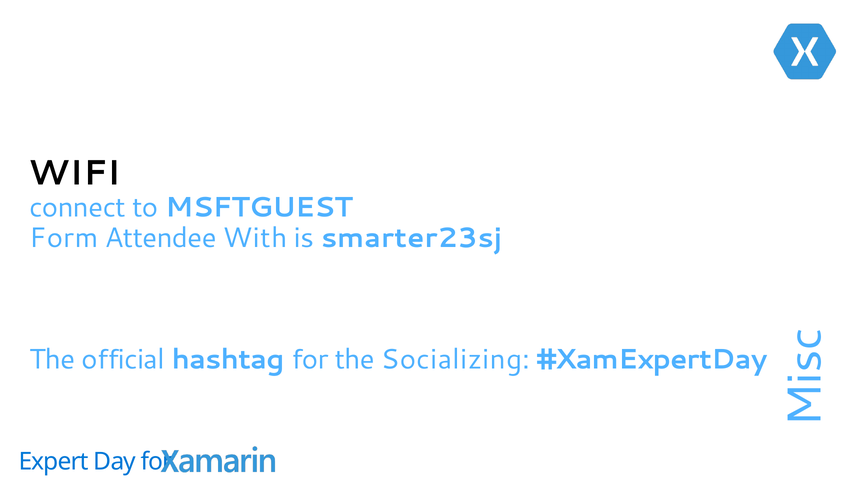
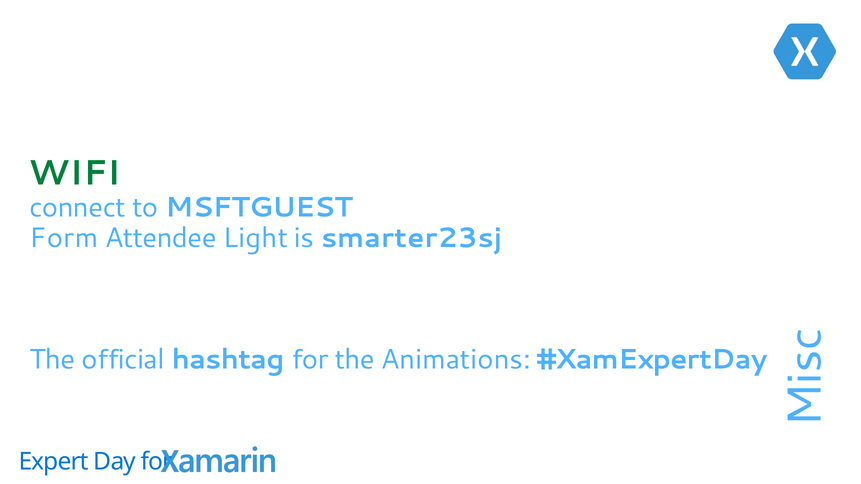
WIFI colour: black -> green
With: With -> Light
Socializing: Socializing -> Animations
